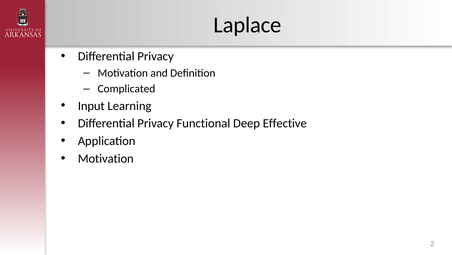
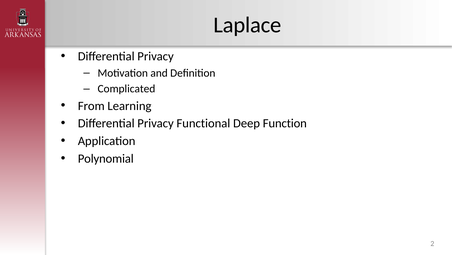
Input: Input -> From
Effective: Effective -> Function
Motivation at (106, 158): Motivation -> Polynomial
